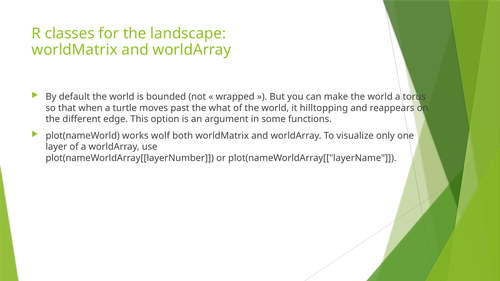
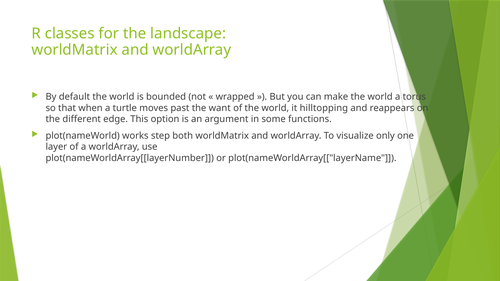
what: what -> want
wolf: wolf -> step
